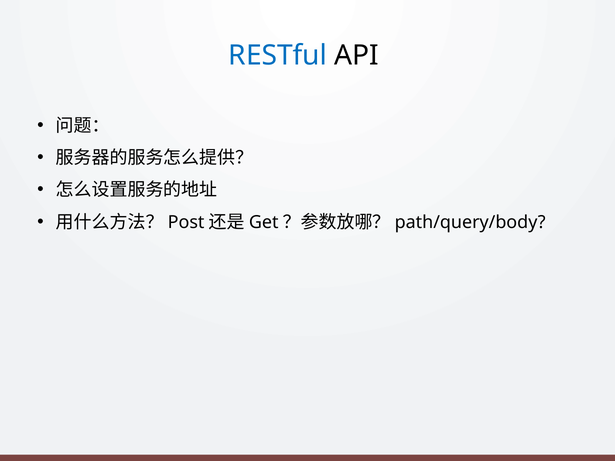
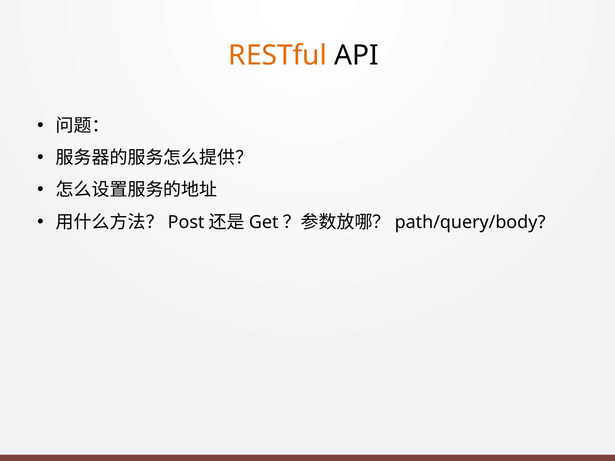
RESTful colour: blue -> orange
